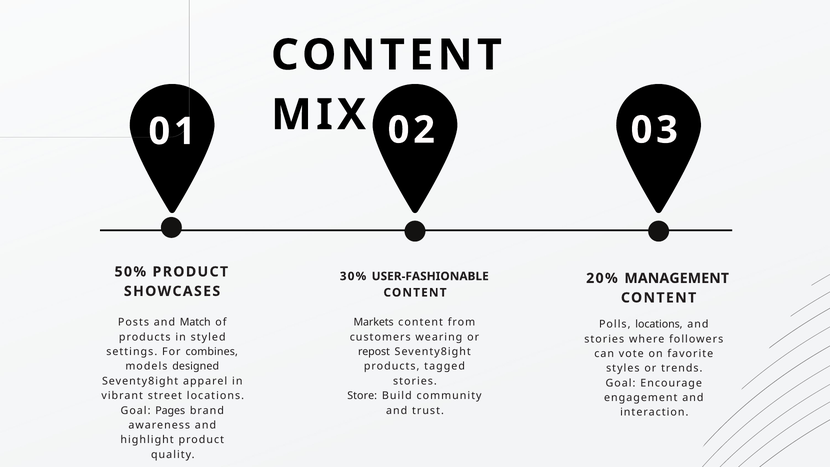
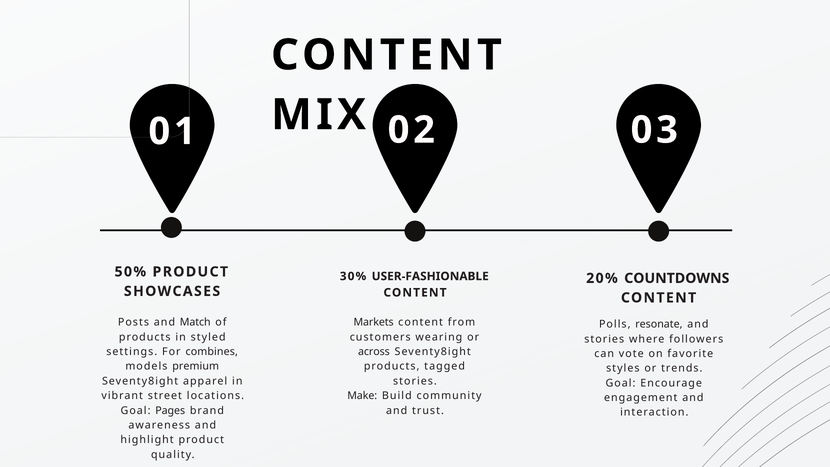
MANAGEMENT: MANAGEMENT -> COUNTDOWNS
Polls locations: locations -> resonate
repost: repost -> across
designed: designed -> premium
Store: Store -> Make
